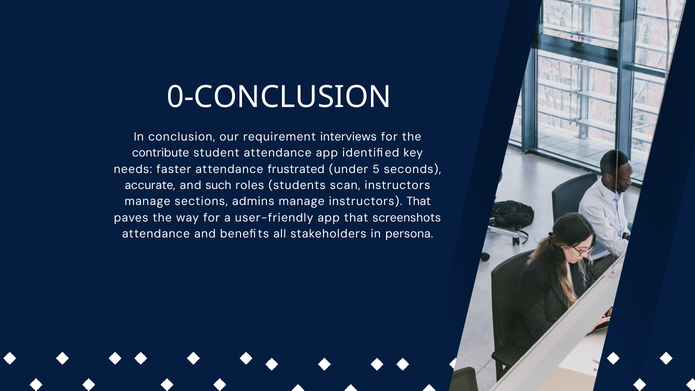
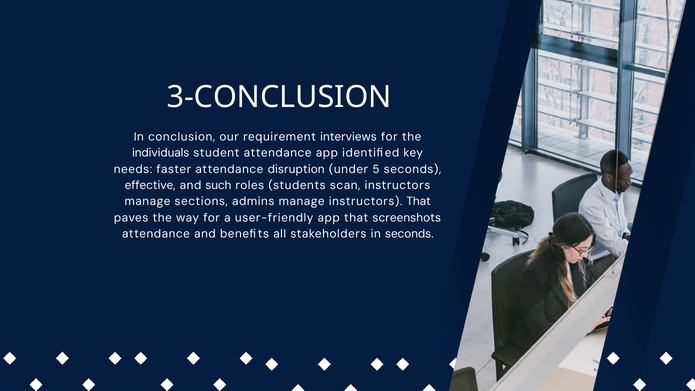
0-CONCLUSION: 0-CONCLUSION -> 3-CONCLUSION
contribute: contribute -> individuals
frustrated: frustrated -> disruption
accurate: accurate -> effective
in persona: persona -> seconds
